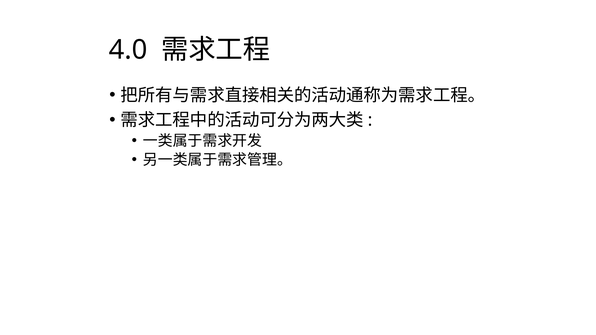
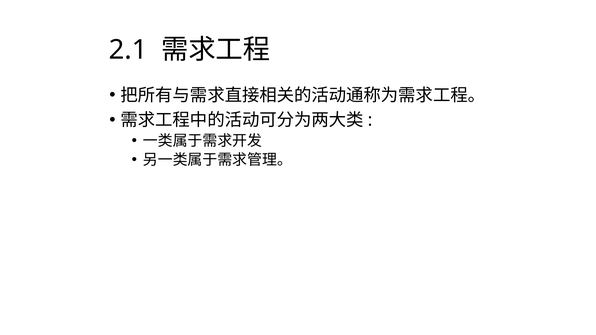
4.0: 4.0 -> 2.1
